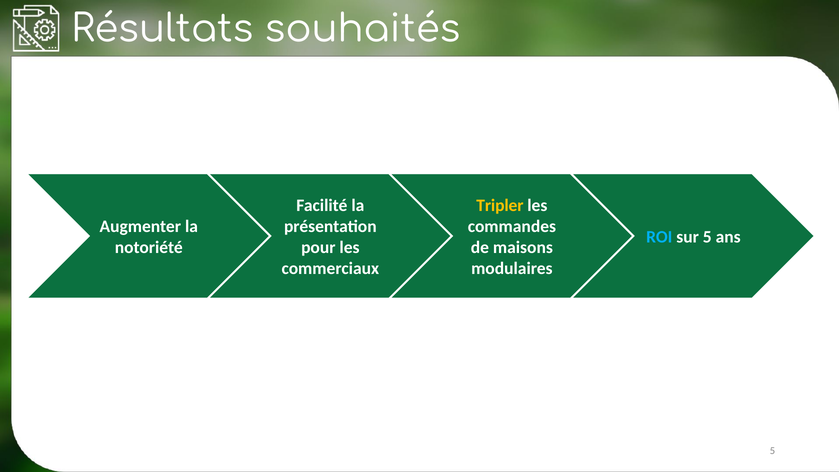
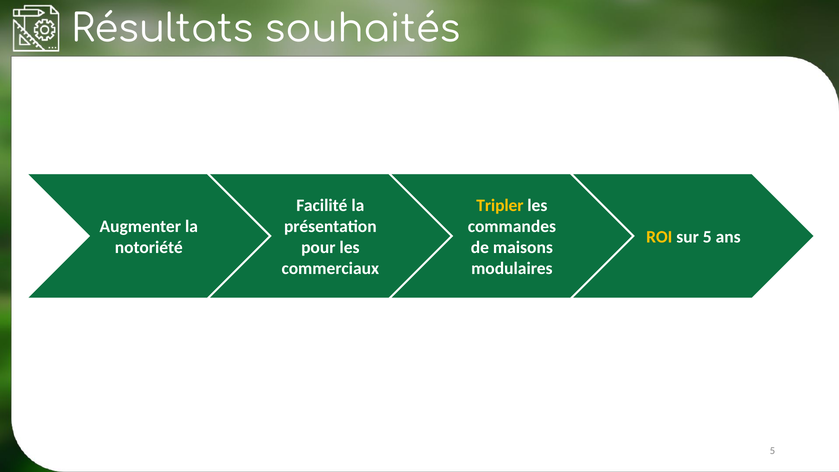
ROI colour: light blue -> yellow
